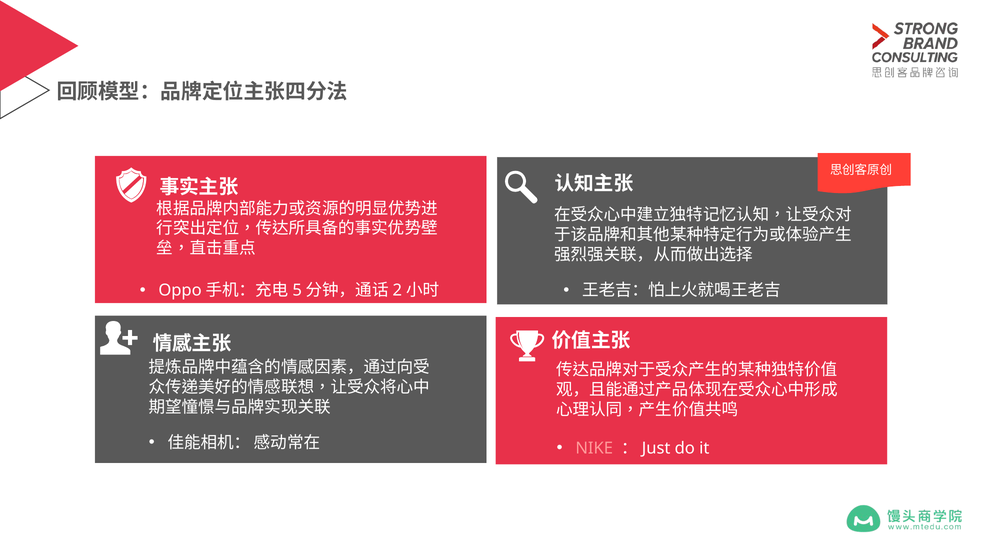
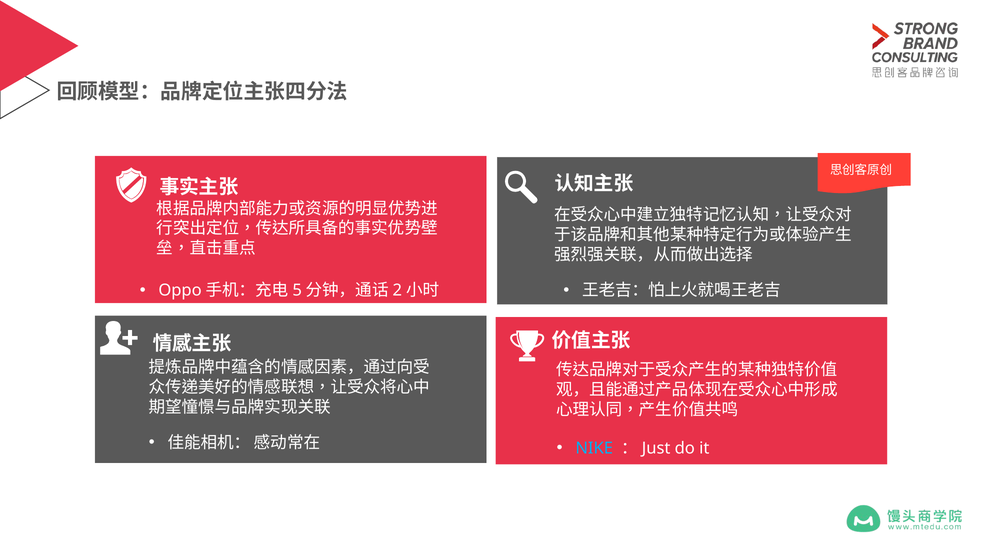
NIKE colour: pink -> light blue
